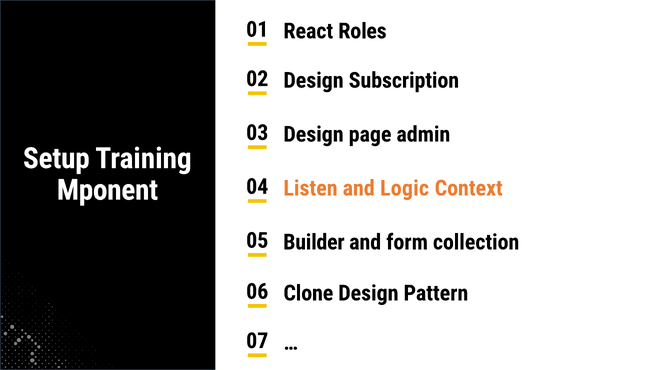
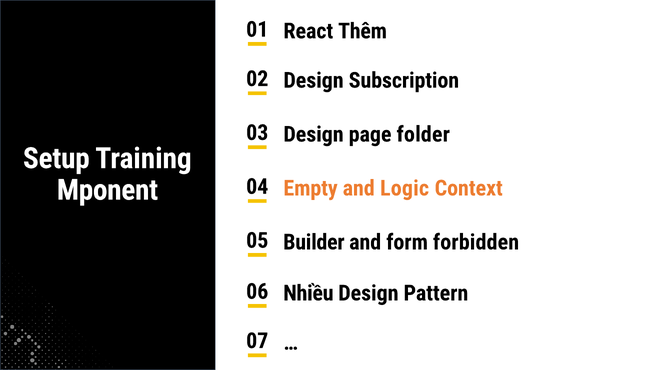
Roles: Roles -> Thêm
admin: admin -> folder
Listen: Listen -> Empty
collection: collection -> forbidden
Clone: Clone -> Nhiều
